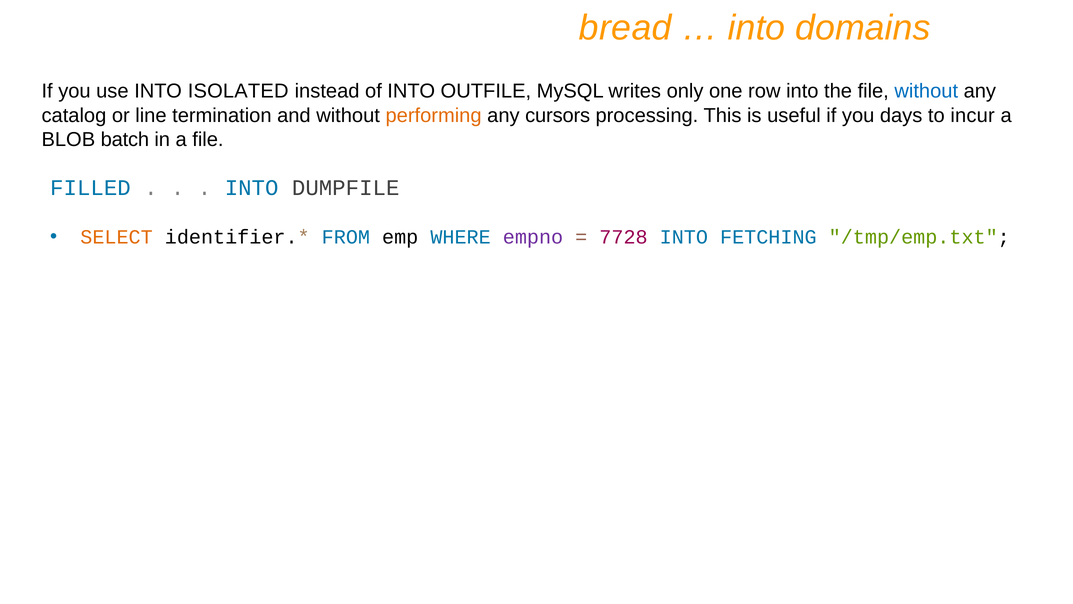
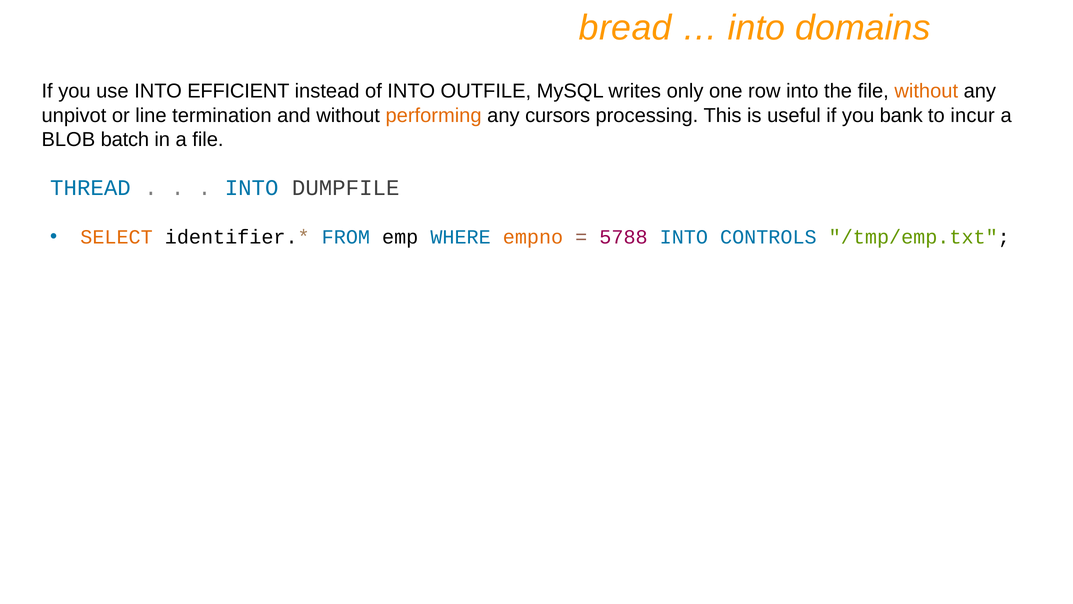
ISOLATED: ISOLATED -> EFFICIENT
without at (926, 91) colour: blue -> orange
catalog: catalog -> unpivot
days: days -> bank
FILLED: FILLED -> THREAD
empno colour: purple -> orange
7728: 7728 -> 5788
FETCHING: FETCHING -> CONTROLS
